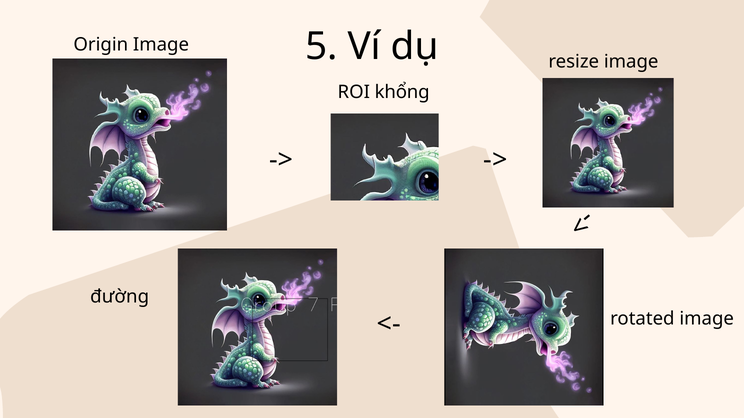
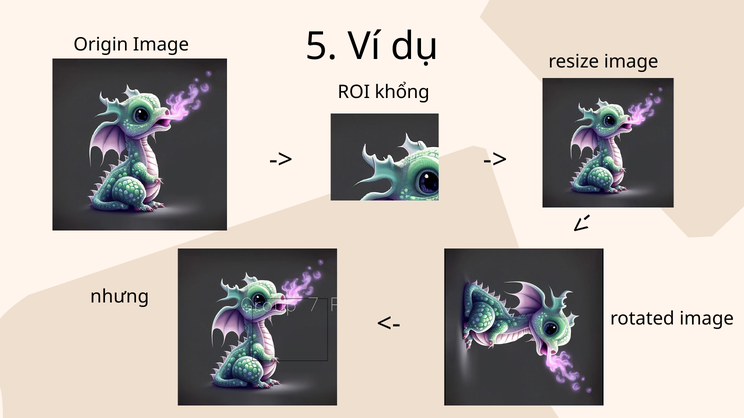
đường: đường -> nhưng
